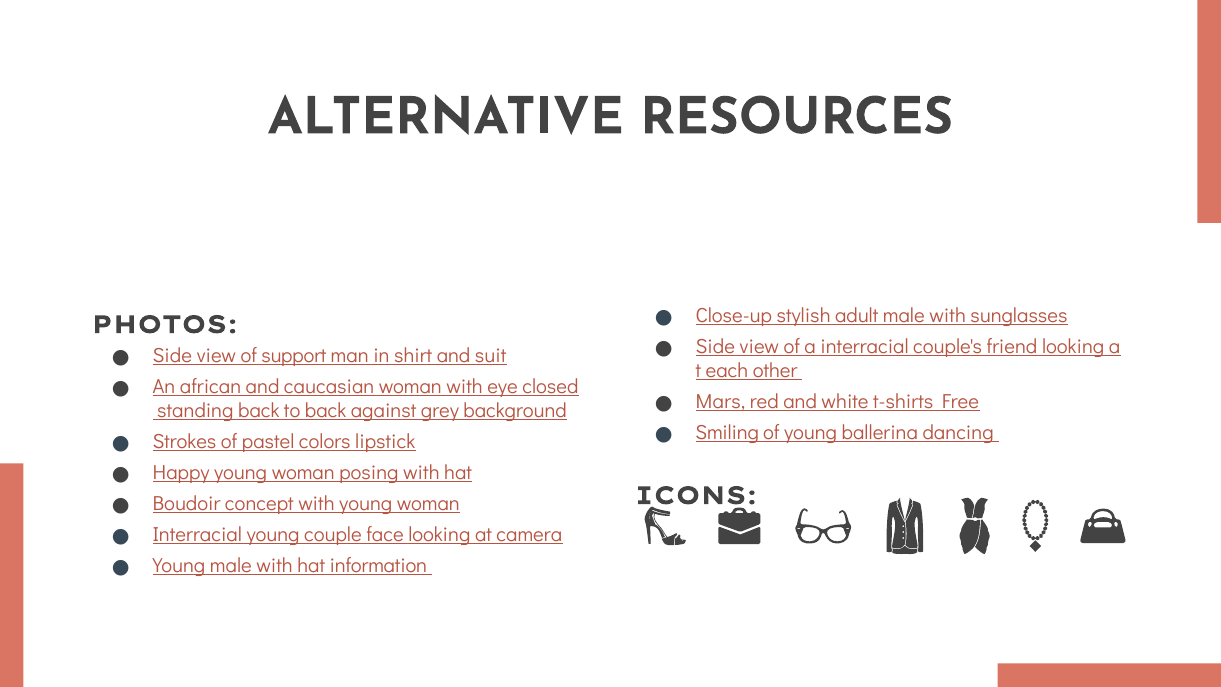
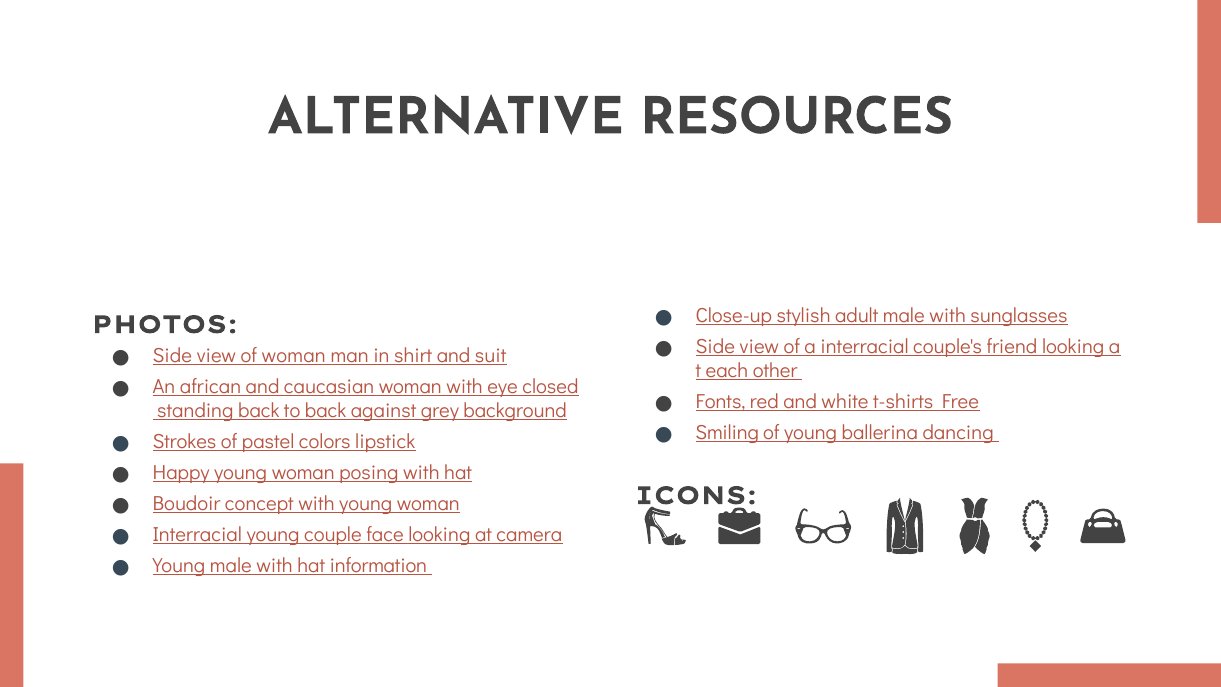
of support: support -> woman
Mars: Mars -> Fonts
